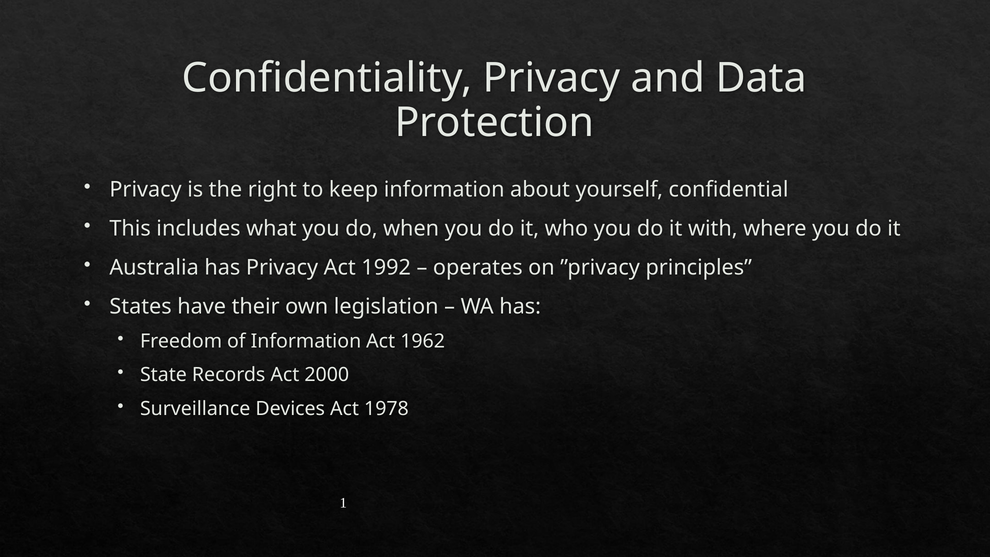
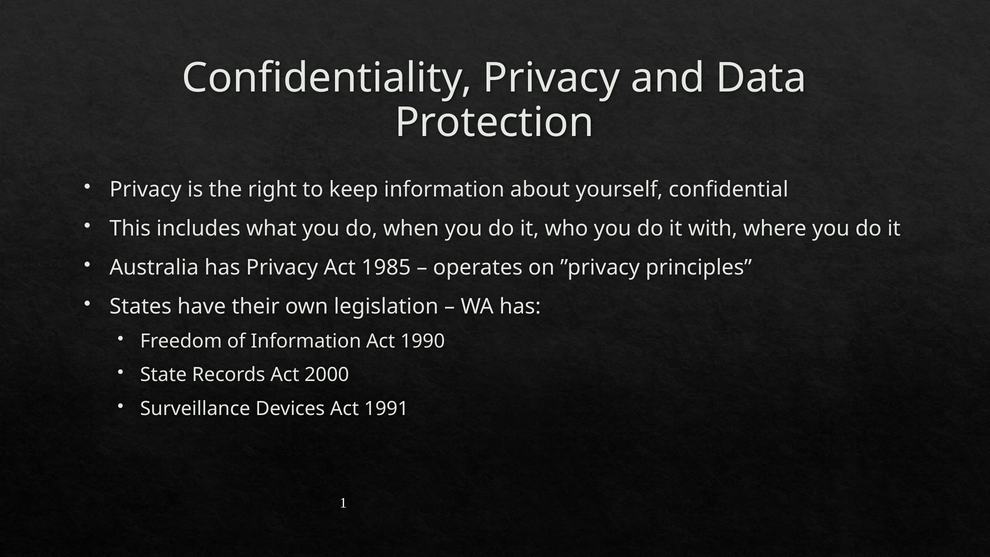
1992: 1992 -> 1985
1962: 1962 -> 1990
1978: 1978 -> 1991
